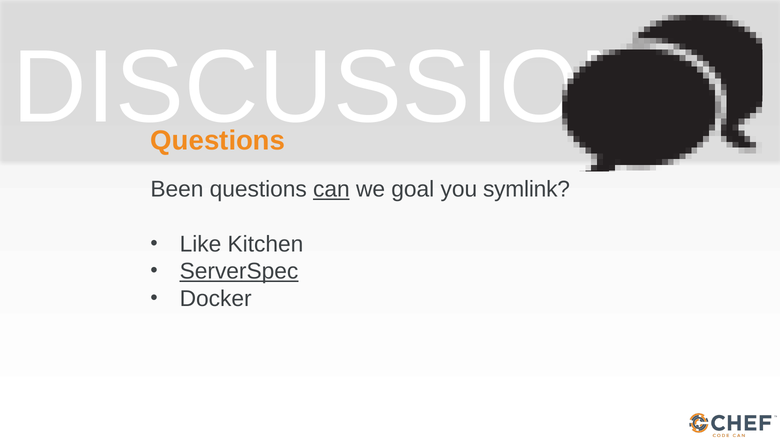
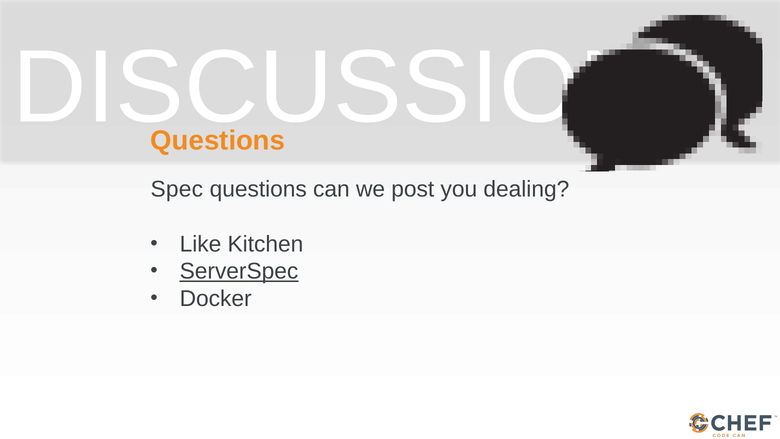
Been: Been -> Spec
can underline: present -> none
goal: goal -> post
symlink: symlink -> dealing
